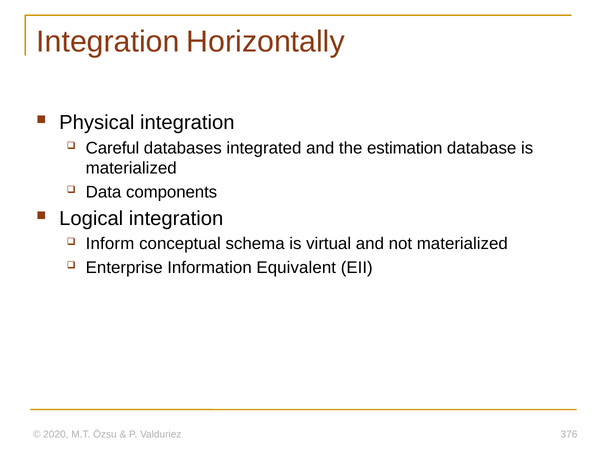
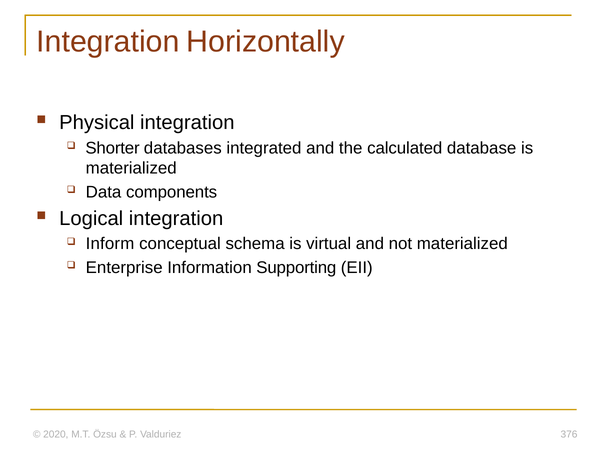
Careful: Careful -> Shorter
estimation: estimation -> calculated
Equivalent: Equivalent -> Supporting
